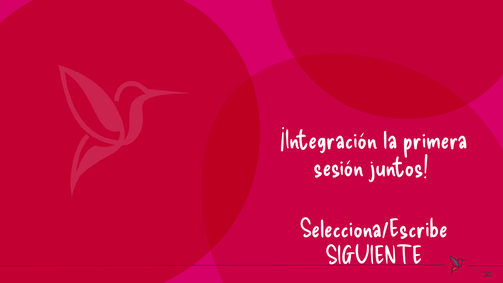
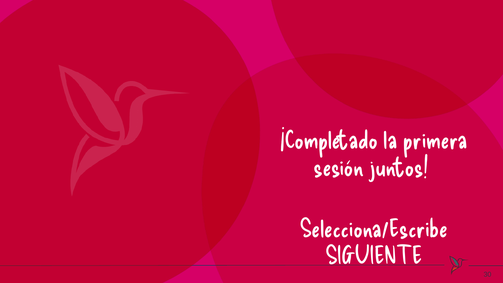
¡Integración: ¡Integración -> ¡Completado
